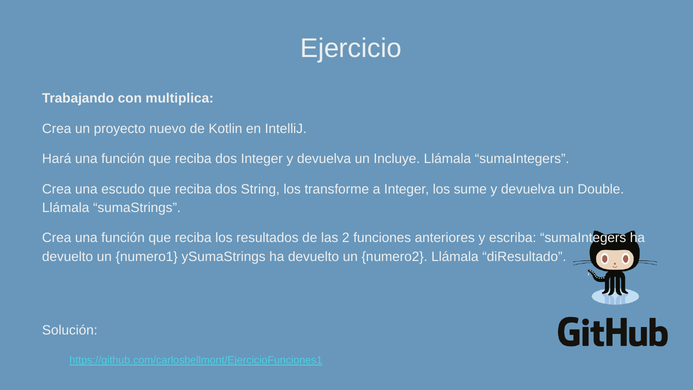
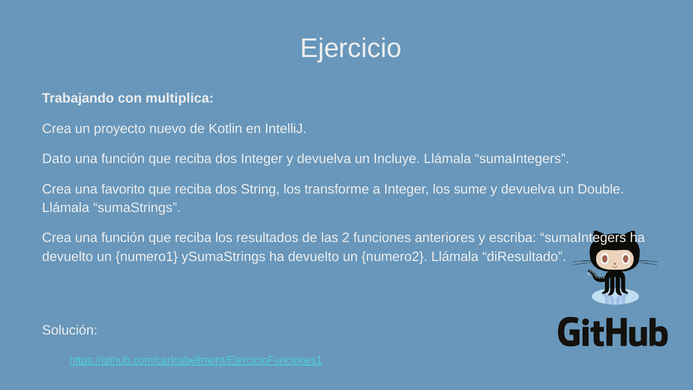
Hará: Hará -> Dato
escudo: escudo -> favorito
